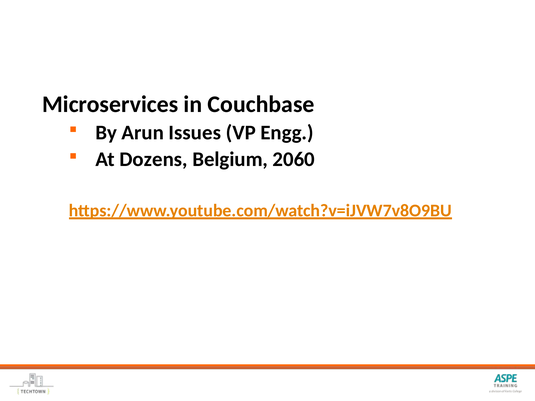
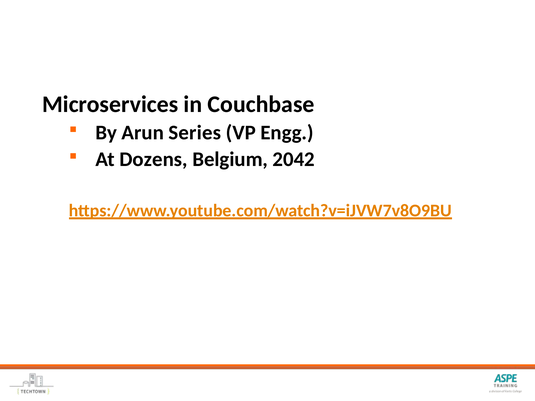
Issues: Issues -> Series
2060: 2060 -> 2042
